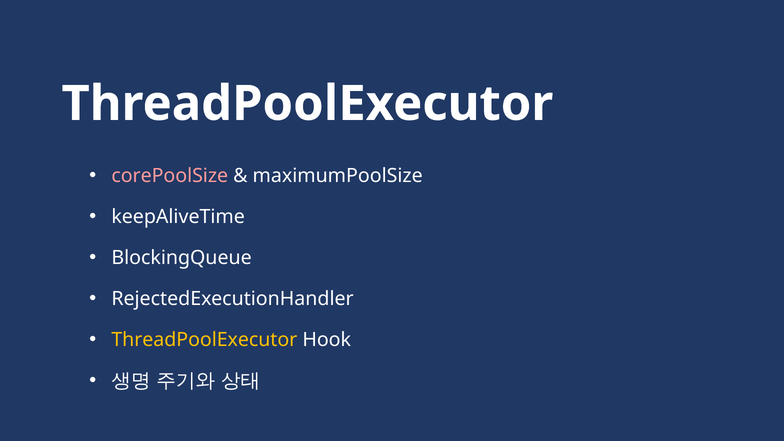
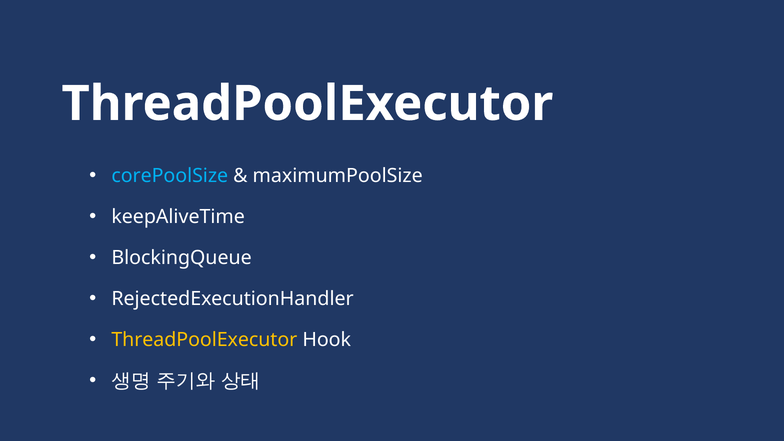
corePoolSize colour: pink -> light blue
